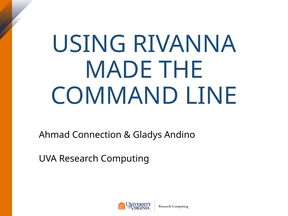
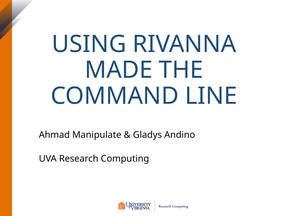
Connection: Connection -> Manipulate
